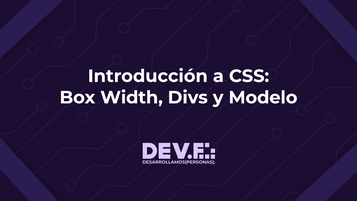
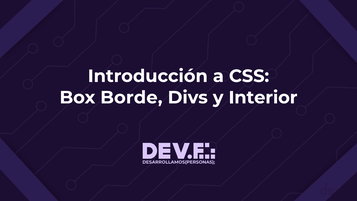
Width: Width -> Borde
Modelo: Modelo -> Interior
